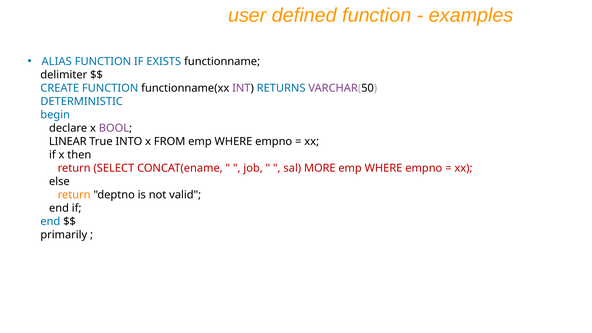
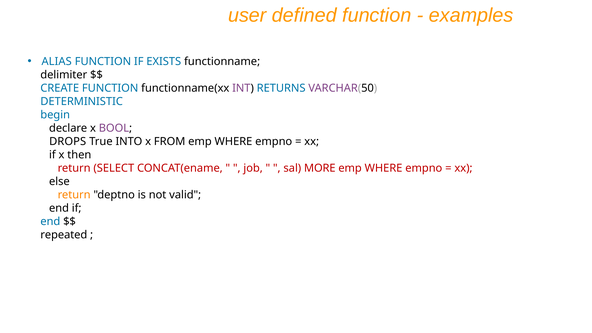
LINEAR: LINEAR -> DROPS
primarily: primarily -> repeated
